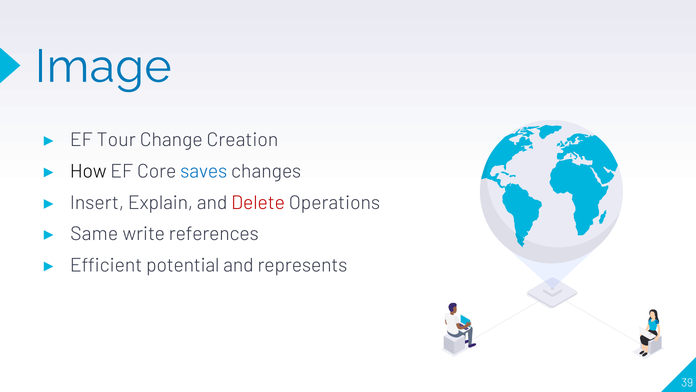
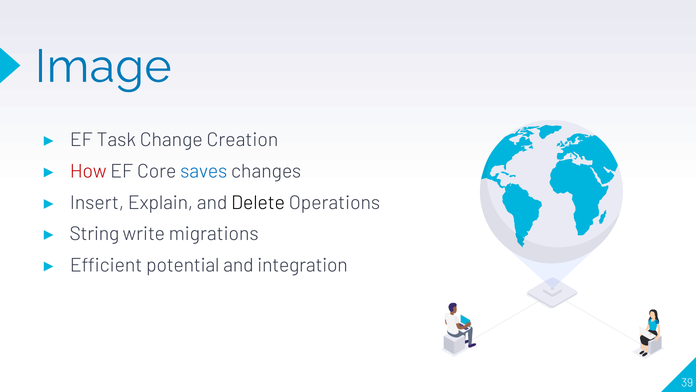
Tour: Tour -> Task
How colour: black -> red
Delete colour: red -> black
Same: Same -> String
references: references -> migrations
represents: represents -> integration
